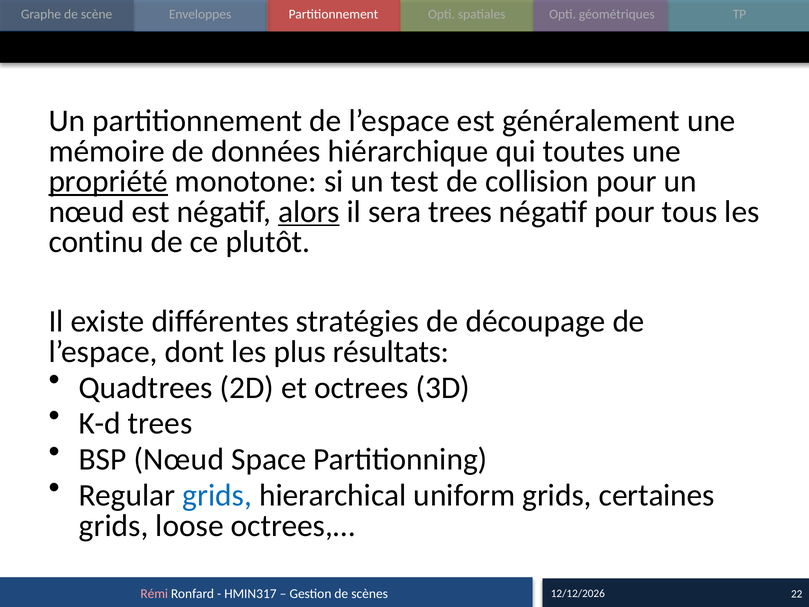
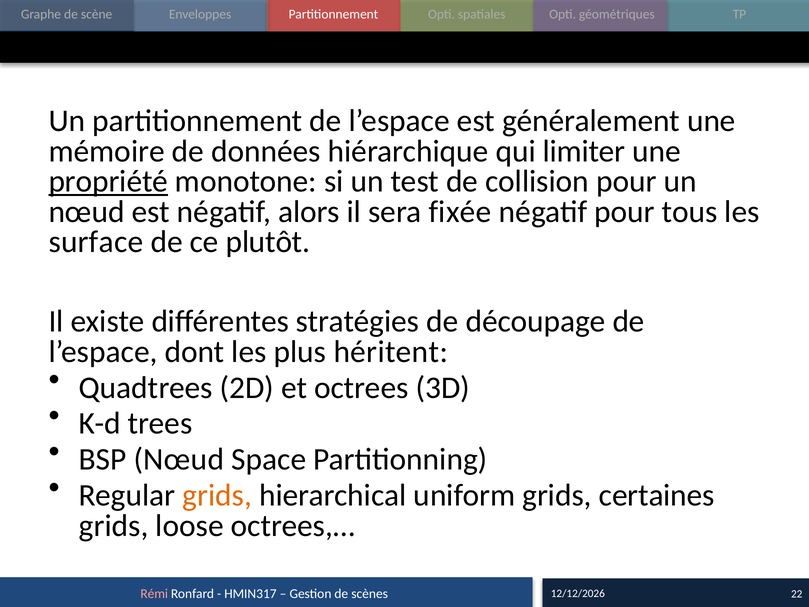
toutes: toutes -> limiter
alors underline: present -> none
sera trees: trees -> fixée
continu: continu -> surface
résultats: résultats -> héritent
grids at (217, 495) colour: blue -> orange
